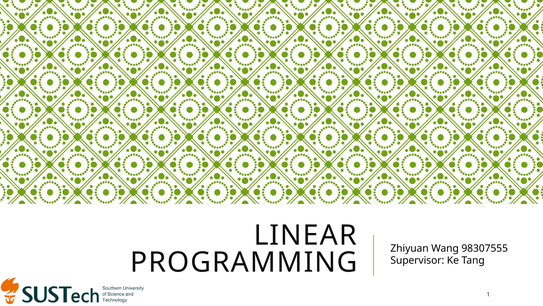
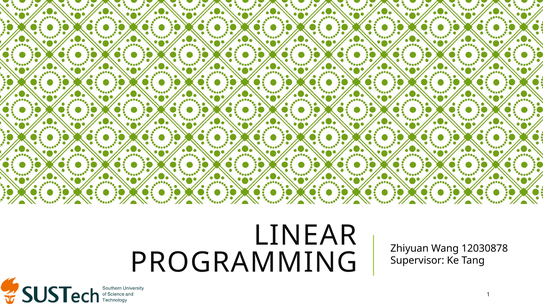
98307555: 98307555 -> 12030878
